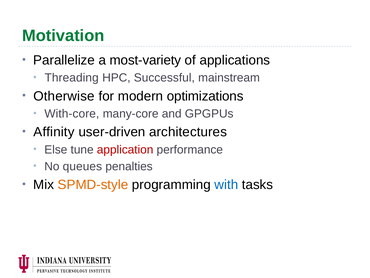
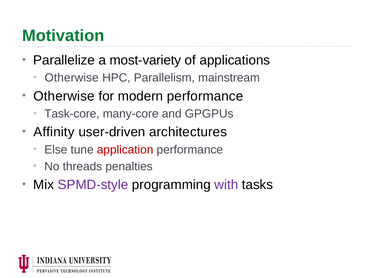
Threading at (72, 78): Threading -> Otherwise
Successful: Successful -> Parallelism
modern optimizations: optimizations -> performance
With-core: With-core -> Task-core
queues: queues -> threads
SPMD-style colour: orange -> purple
with colour: blue -> purple
